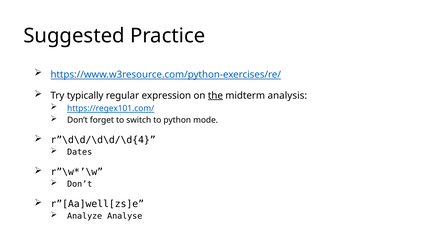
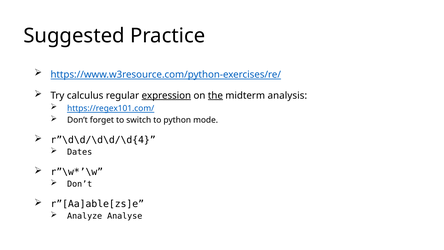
typically: typically -> calculus
expression underline: none -> present
r”[Aa]well[zs]e: r”[Aa]well[zs]e -> r”[Aa]able[zs]e
